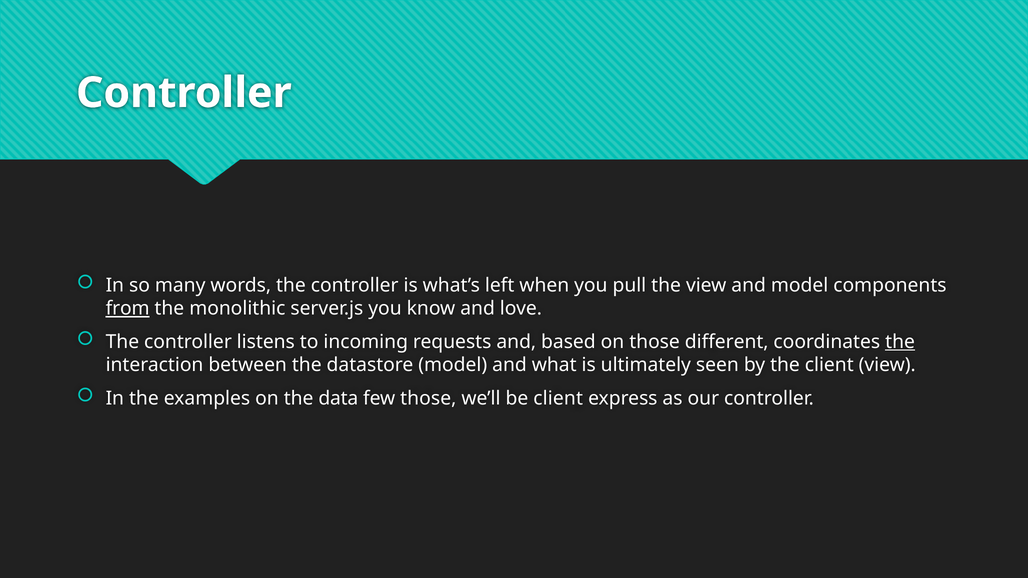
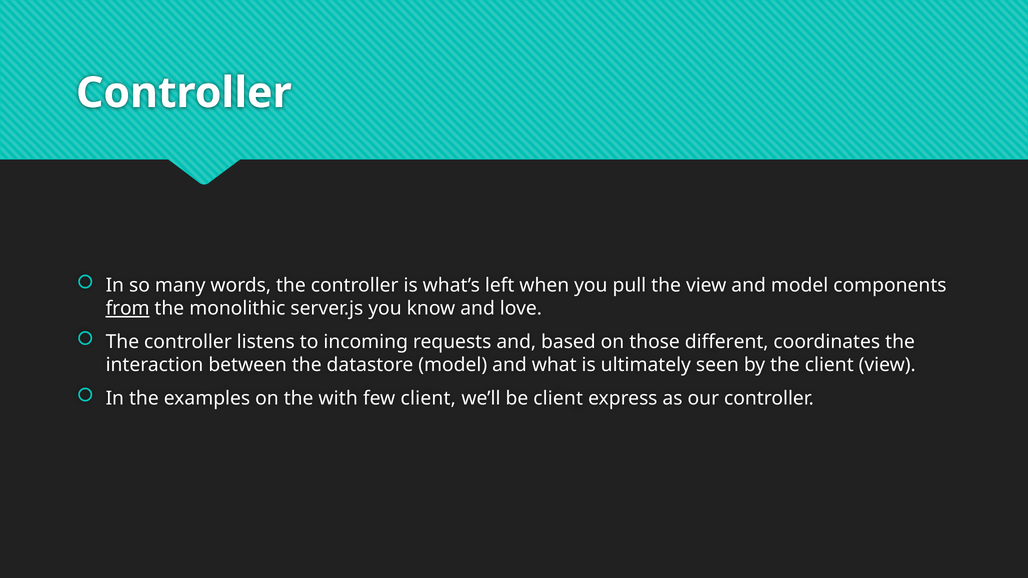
the at (900, 342) underline: present -> none
data: data -> with
few those: those -> client
